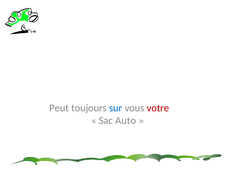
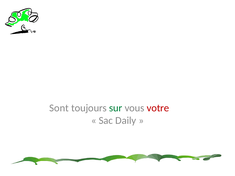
Peut: Peut -> Sont
sur colour: blue -> green
Auto: Auto -> Daily
